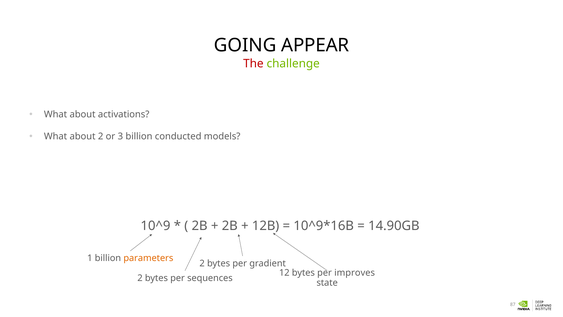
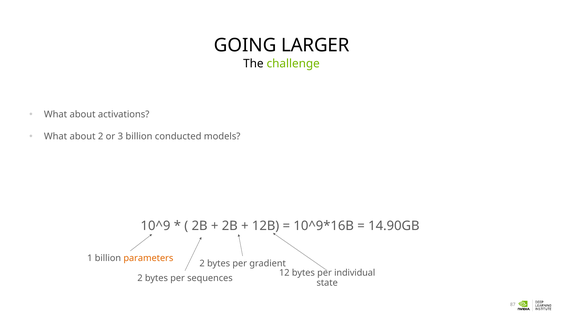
APPEAR: APPEAR -> LARGER
The colour: red -> black
improves: improves -> individual
